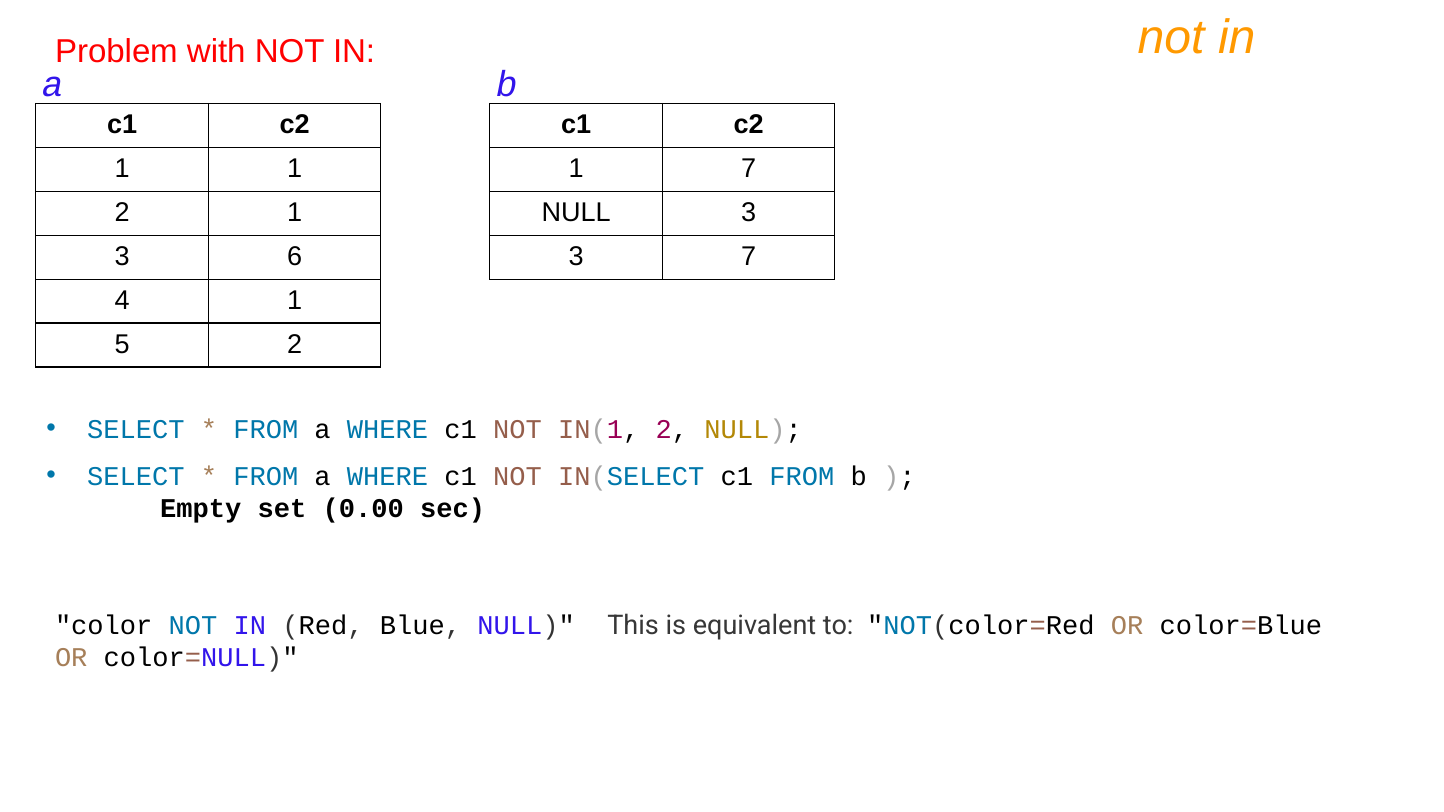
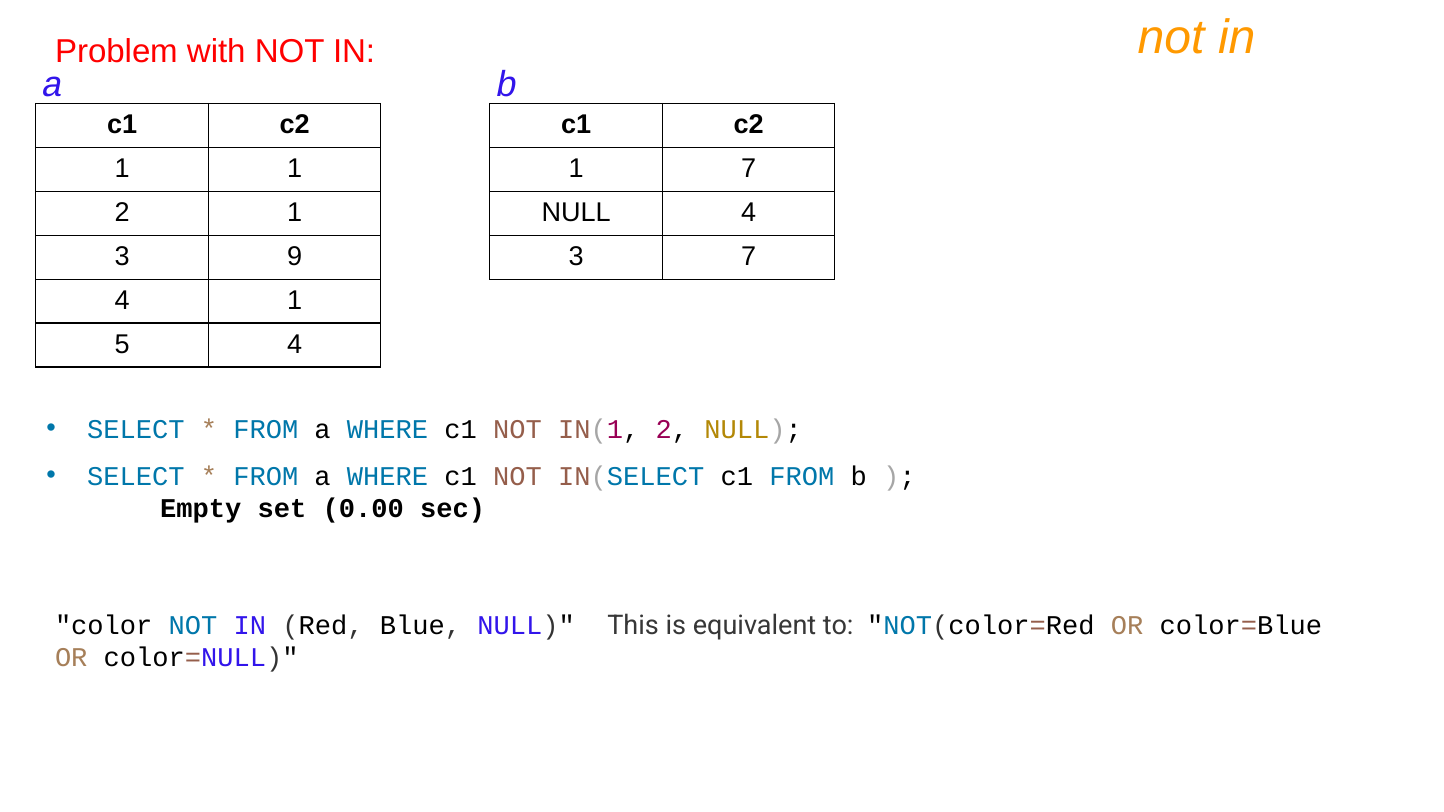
NULL 3: 3 -> 4
6: 6 -> 9
5 2: 2 -> 4
